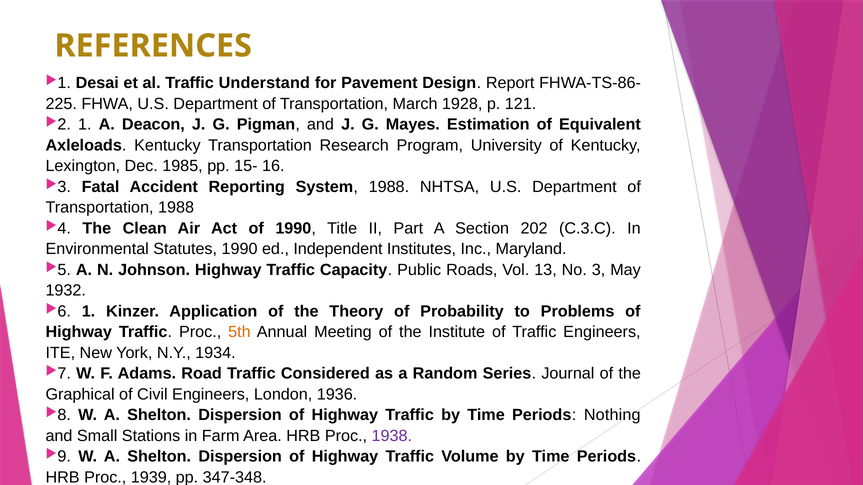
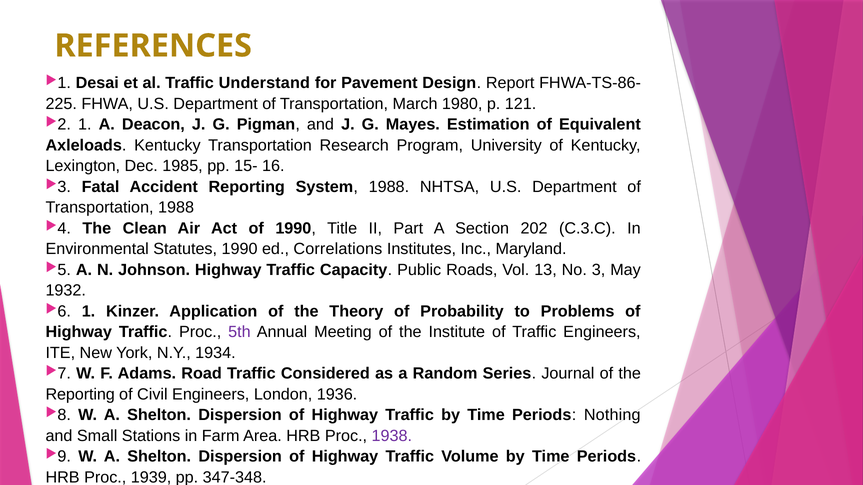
1928: 1928 -> 1980
Independent: Independent -> Correlations
5th colour: orange -> purple
Graphical at (80, 395): Graphical -> Reporting
